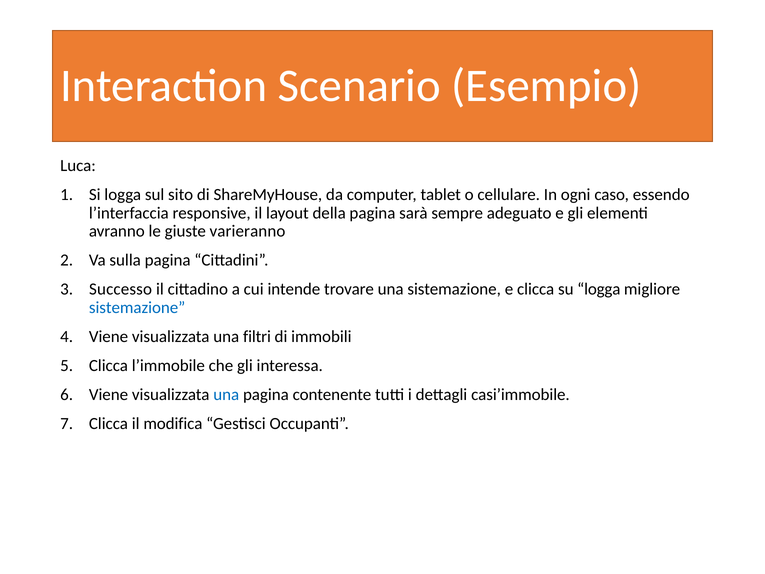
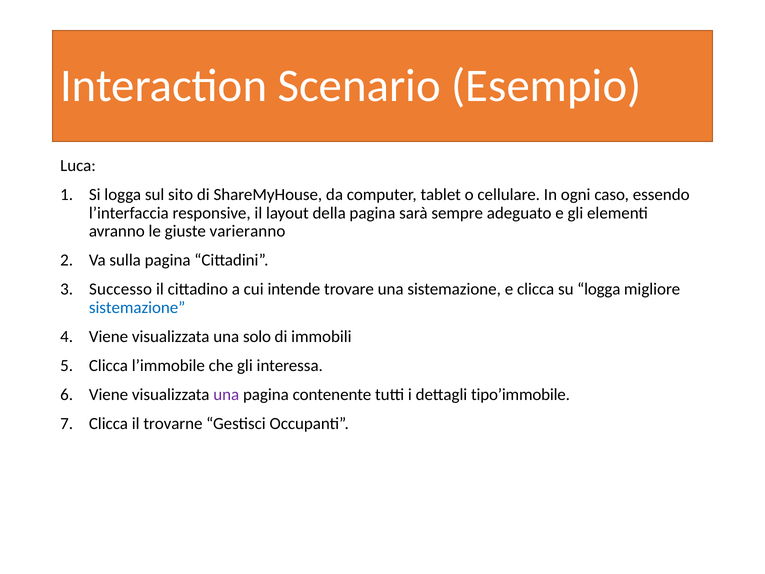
filtri: filtri -> solo
una at (226, 394) colour: blue -> purple
casi’immobile: casi’immobile -> tipo’immobile
modifica: modifica -> trovarne
